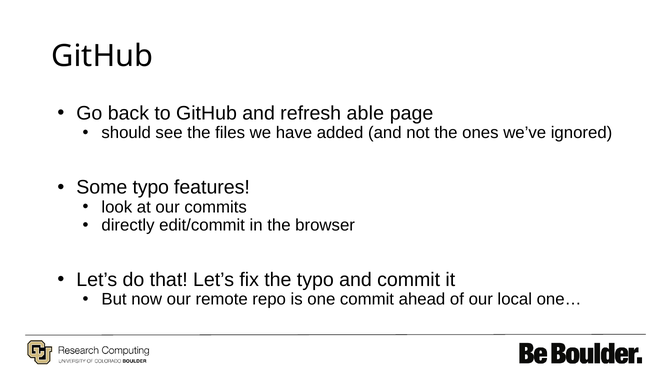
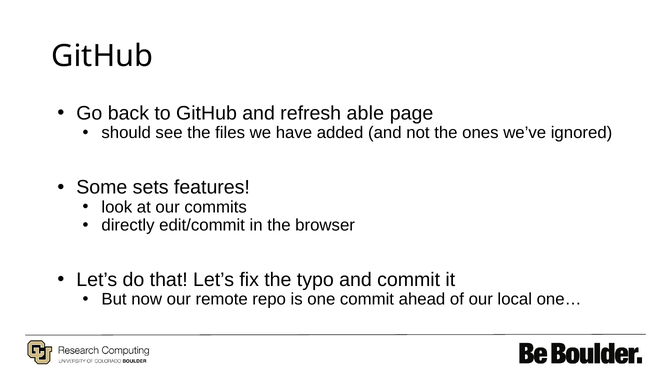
Some typo: typo -> sets
